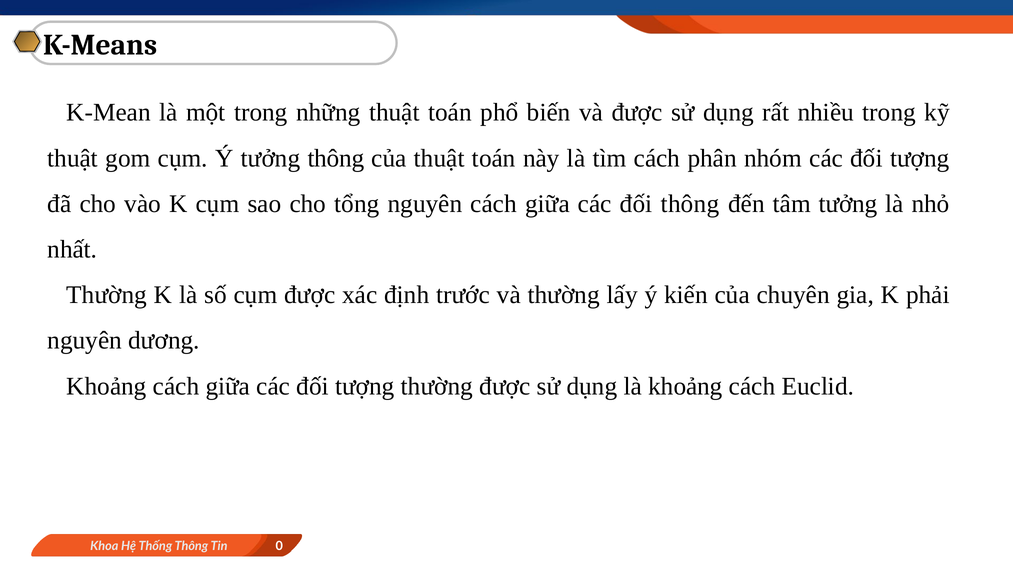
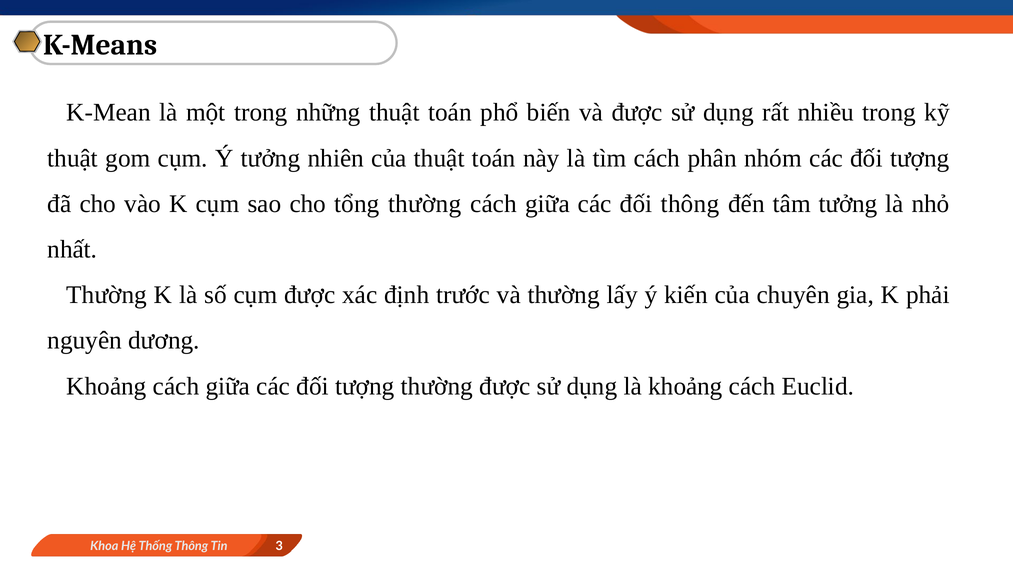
tưởng thông: thông -> nhiên
tổng nguyên: nguyên -> thường
0: 0 -> 3
